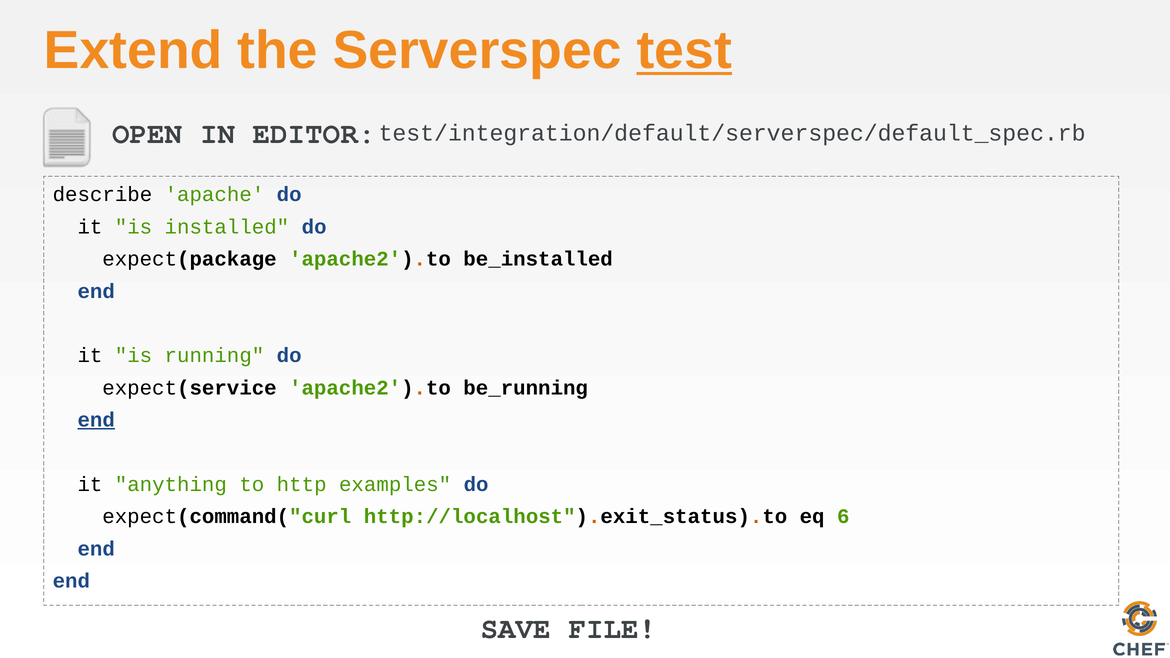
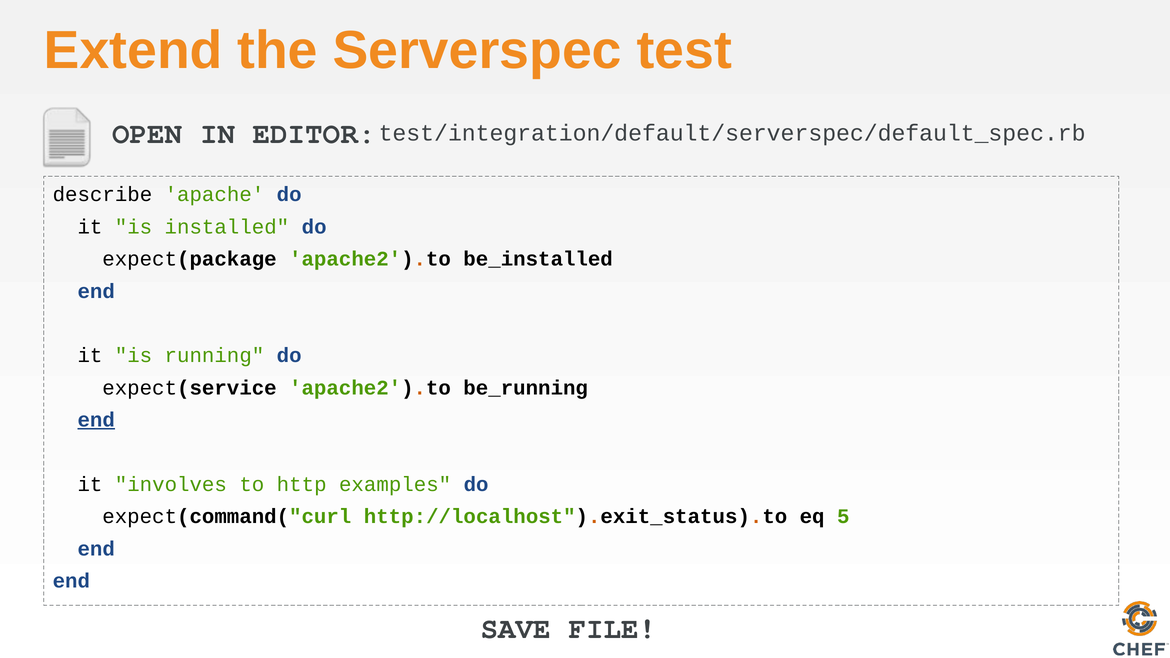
test underline: present -> none
anything: anything -> involves
6: 6 -> 5
